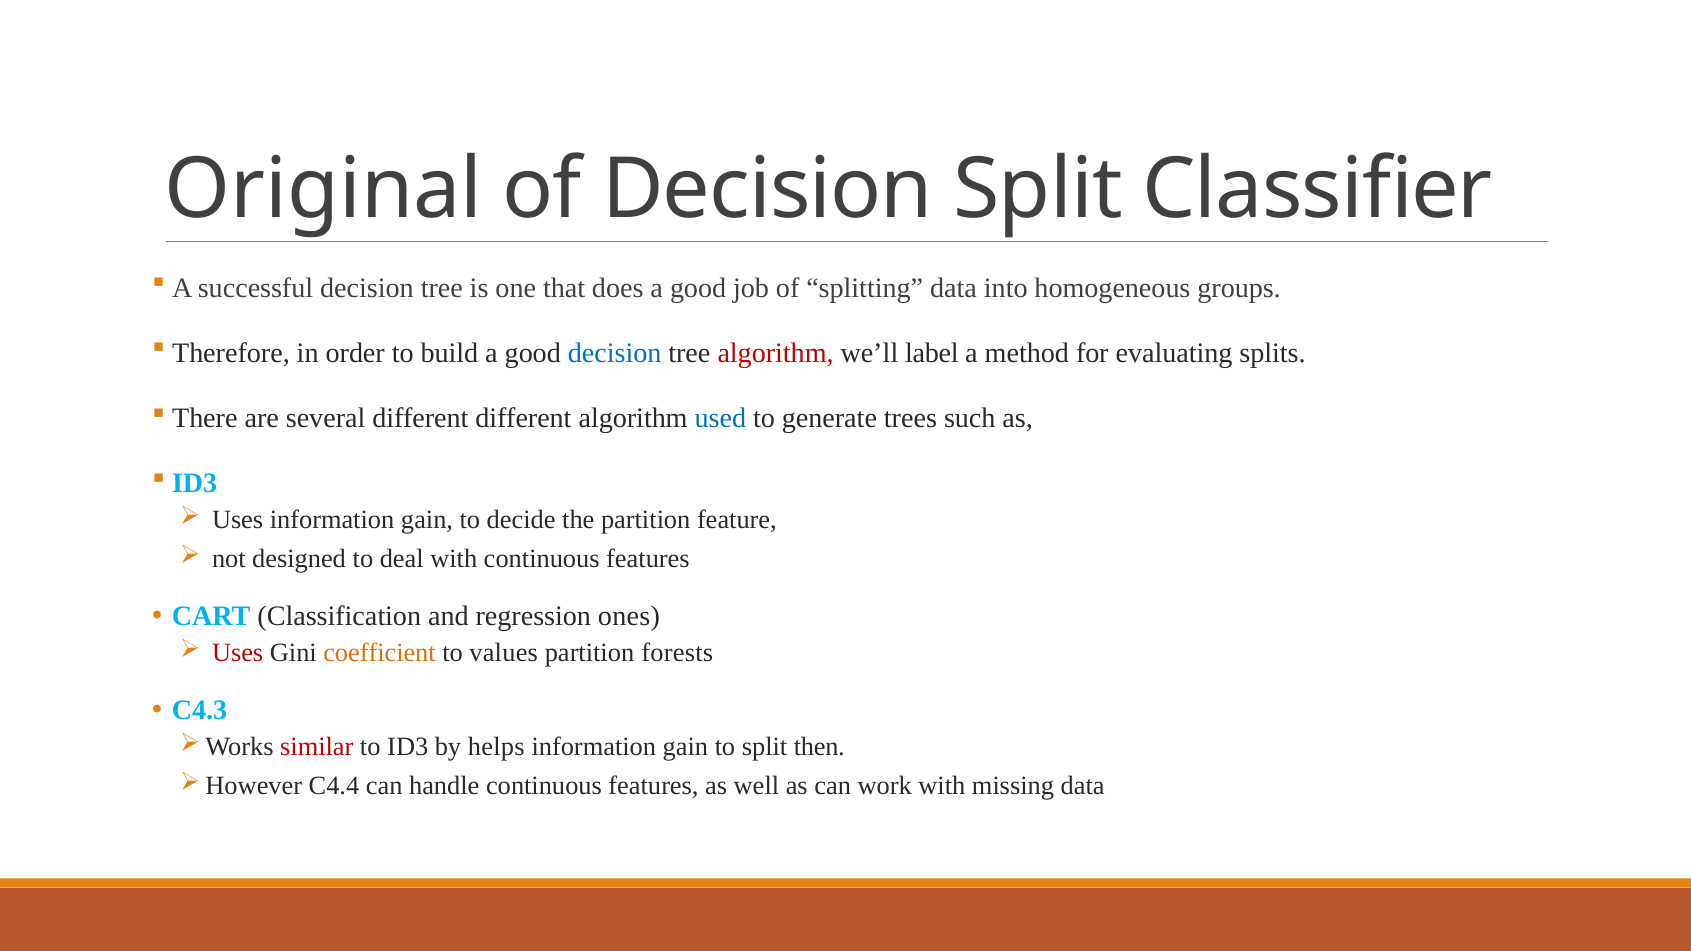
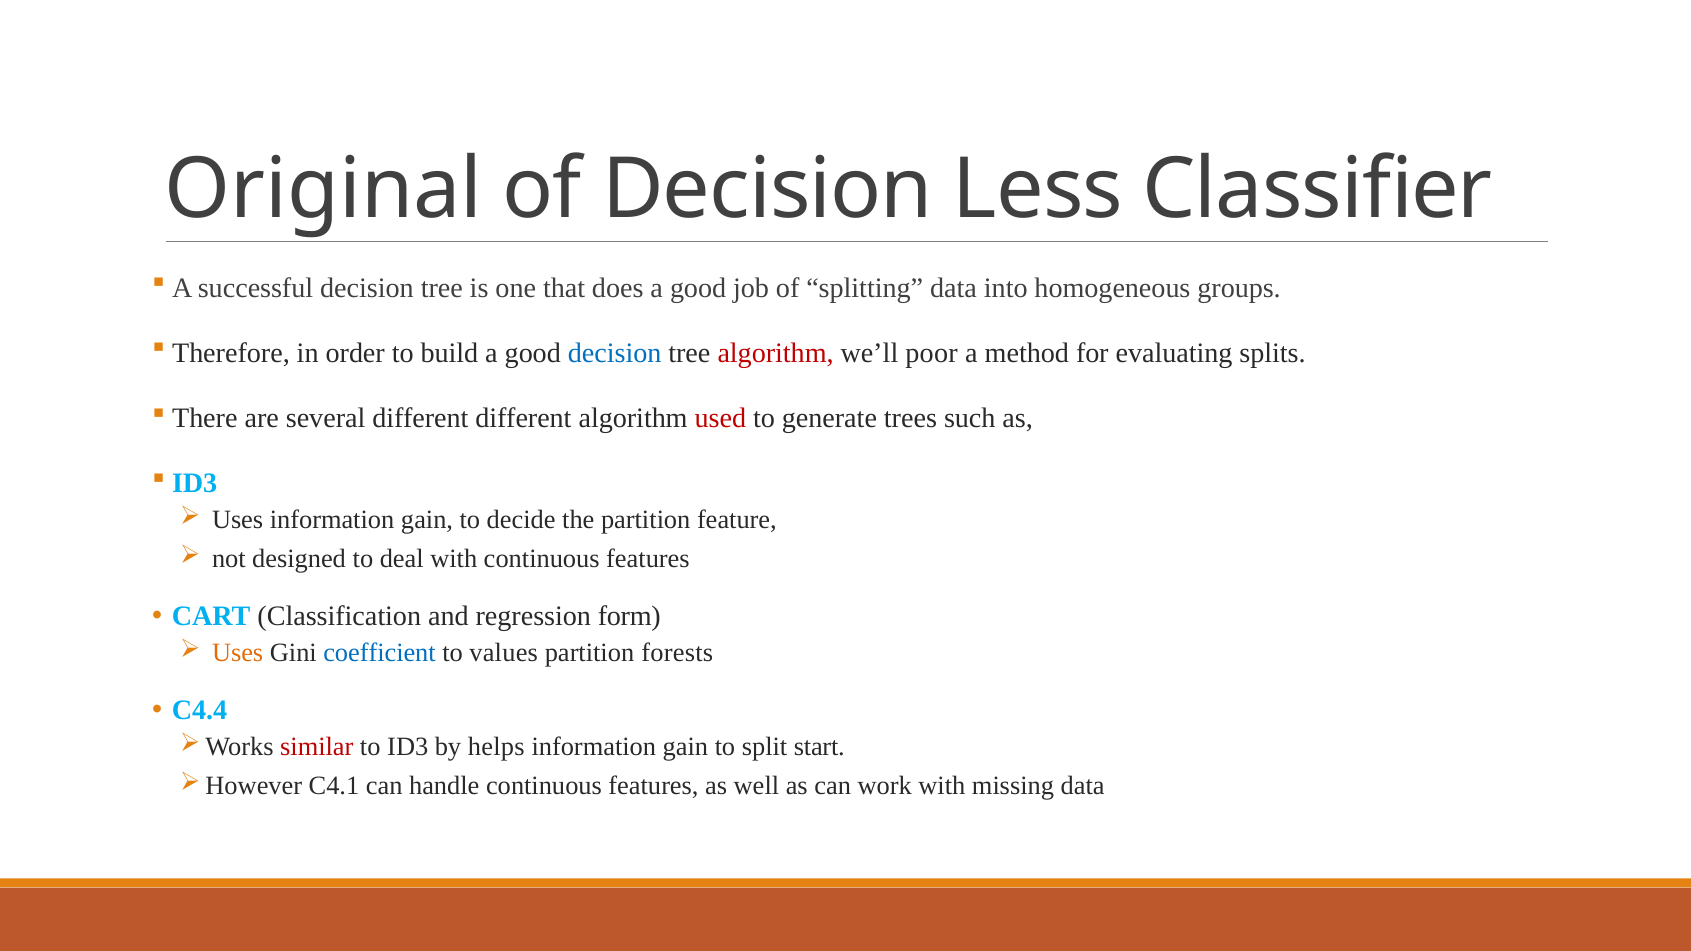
Decision Split: Split -> Less
label: label -> poor
used colour: blue -> red
ones: ones -> form
Uses at (238, 653) colour: red -> orange
coefficient colour: orange -> blue
C4.3: C4.3 -> C4.4
then: then -> start
C4.4: C4.4 -> C4.1
